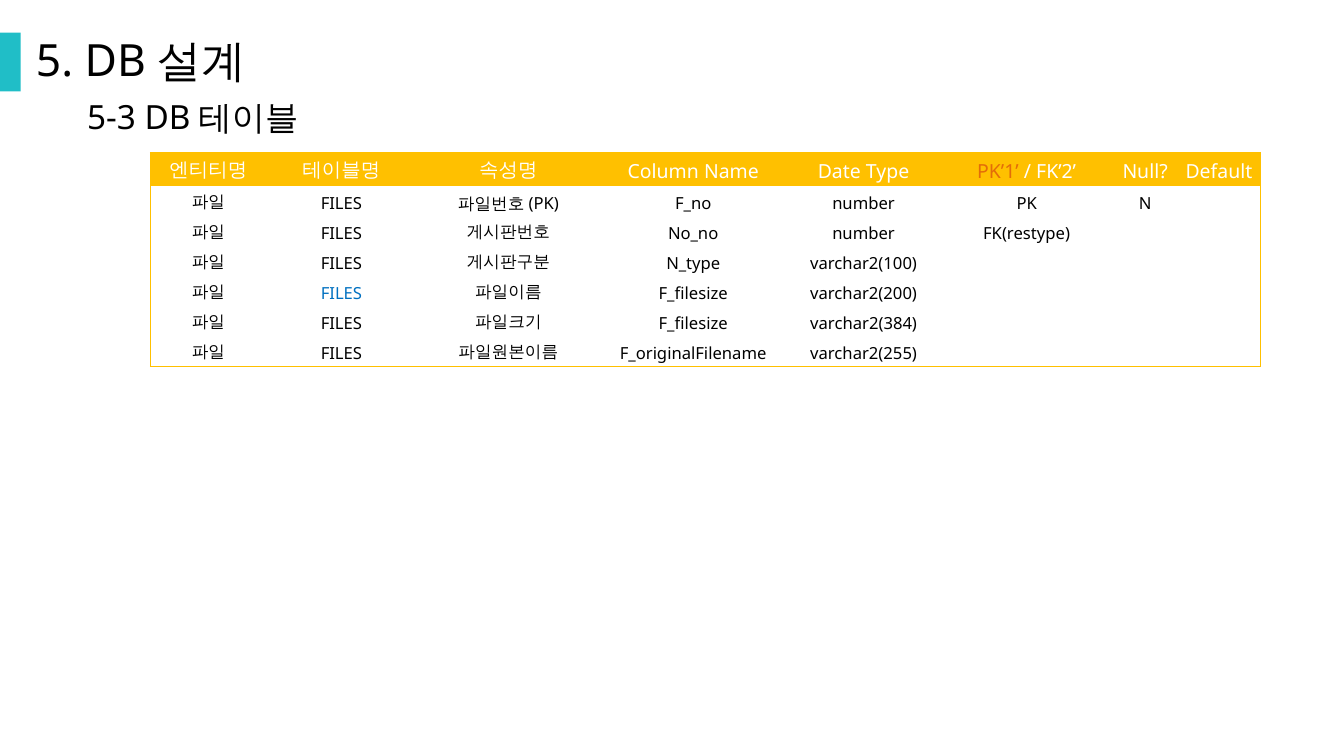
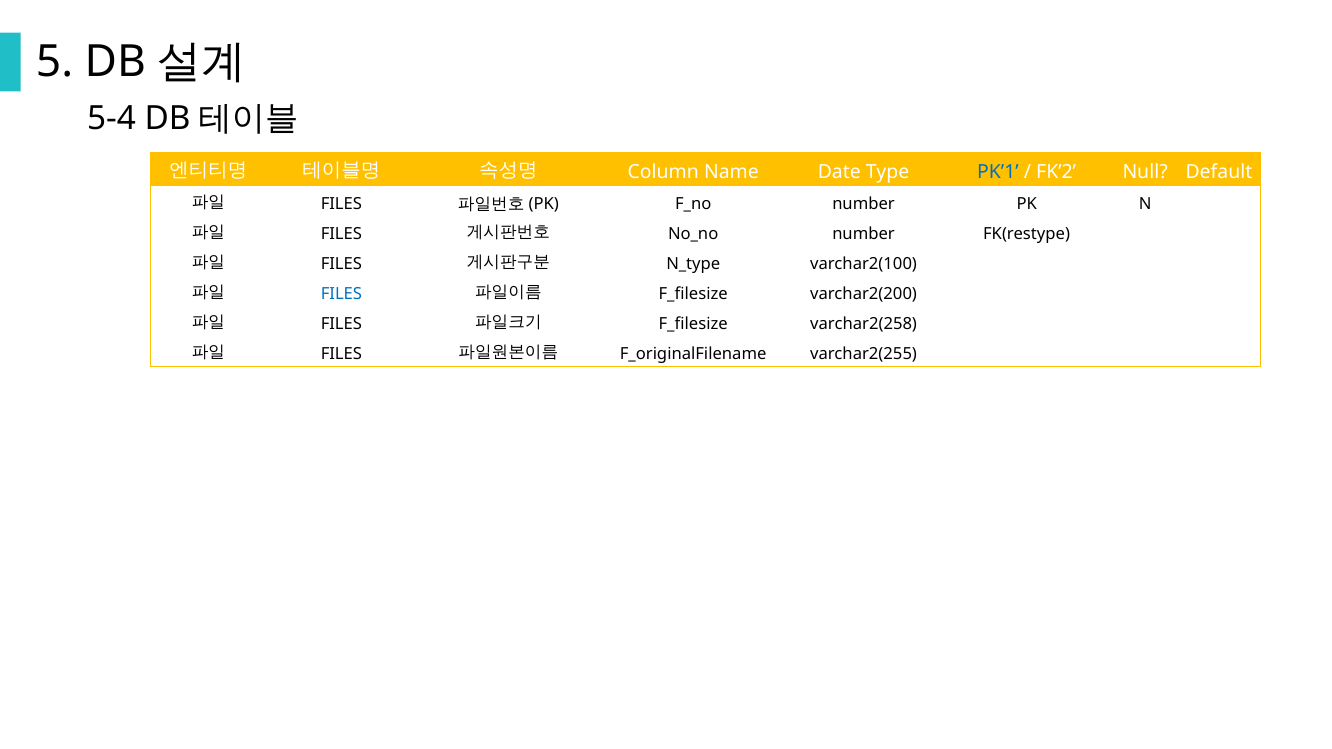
5-3: 5-3 -> 5-4
PK’1 colour: orange -> blue
varchar2(384: varchar2(384 -> varchar2(258
